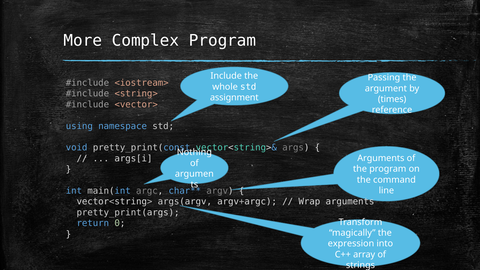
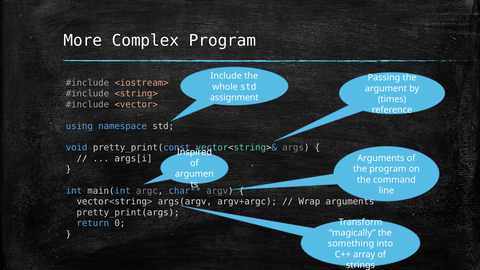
Nothing: Nothing -> Inspired
expression: expression -> something
